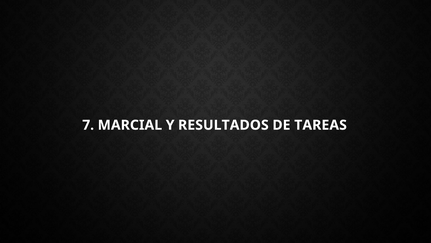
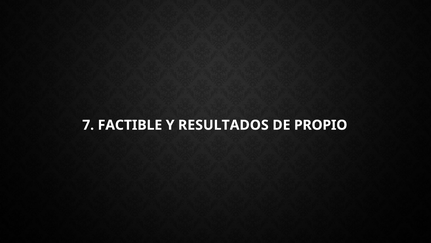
MARCIAL: MARCIAL -> FACTIBLE
TAREAS: TAREAS -> PROPIO
